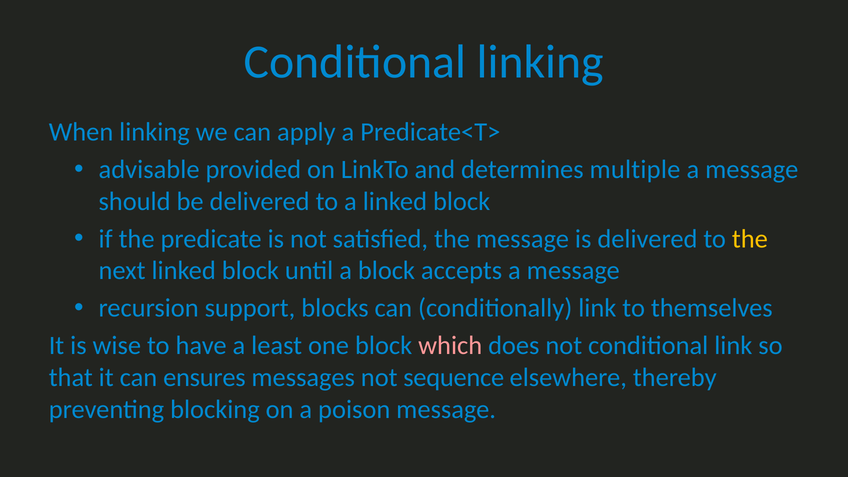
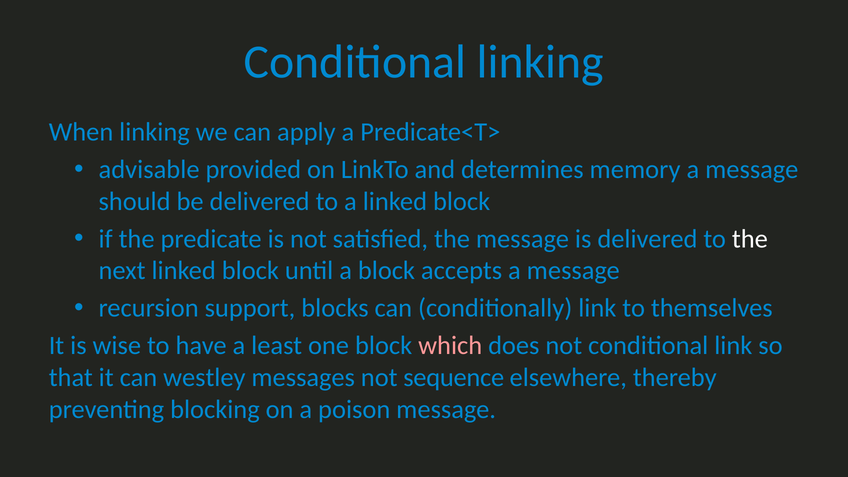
multiple: multiple -> memory
the at (750, 239) colour: yellow -> white
ensures: ensures -> westley
